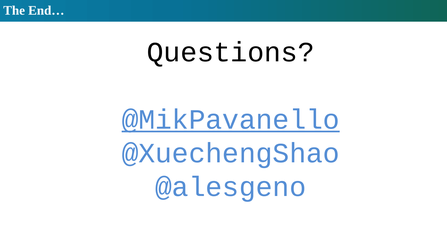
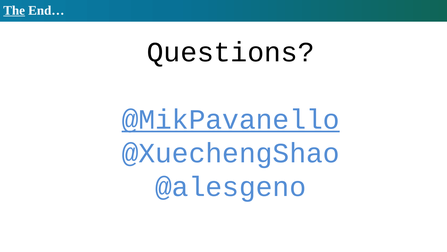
The underline: none -> present
